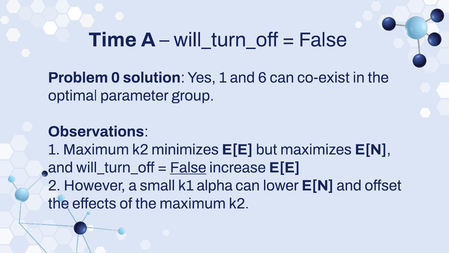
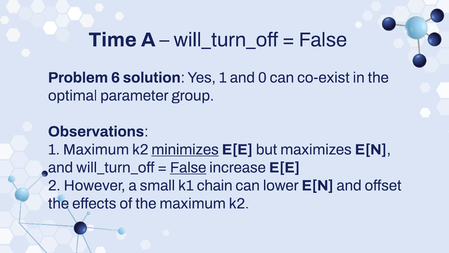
0: 0 -> 6
6: 6 -> 0
minimizes underline: none -> present
alpha: alpha -> chain
